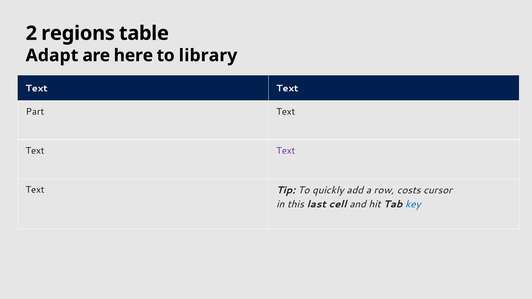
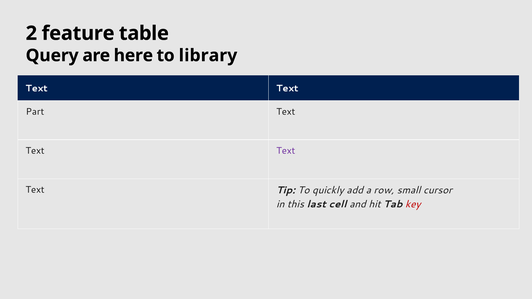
regions: regions -> feature
Adapt: Adapt -> Query
costs: costs -> small
key colour: blue -> red
